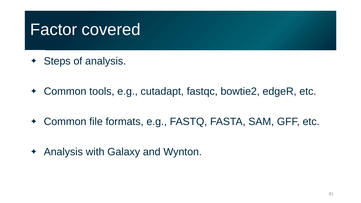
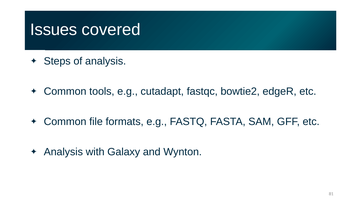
Factor: Factor -> Issues
